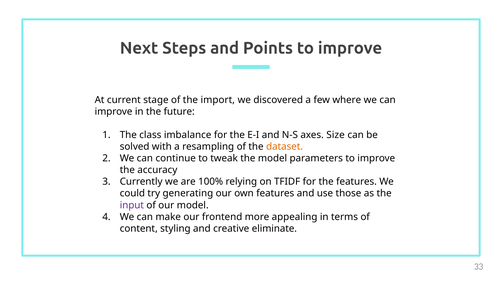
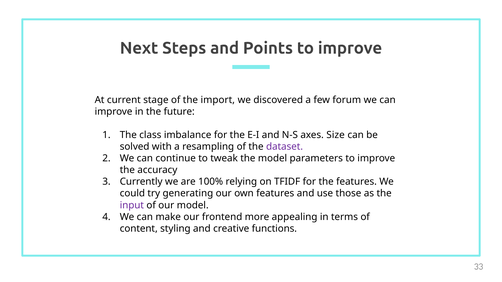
where: where -> forum
dataset colour: orange -> purple
eliminate: eliminate -> functions
